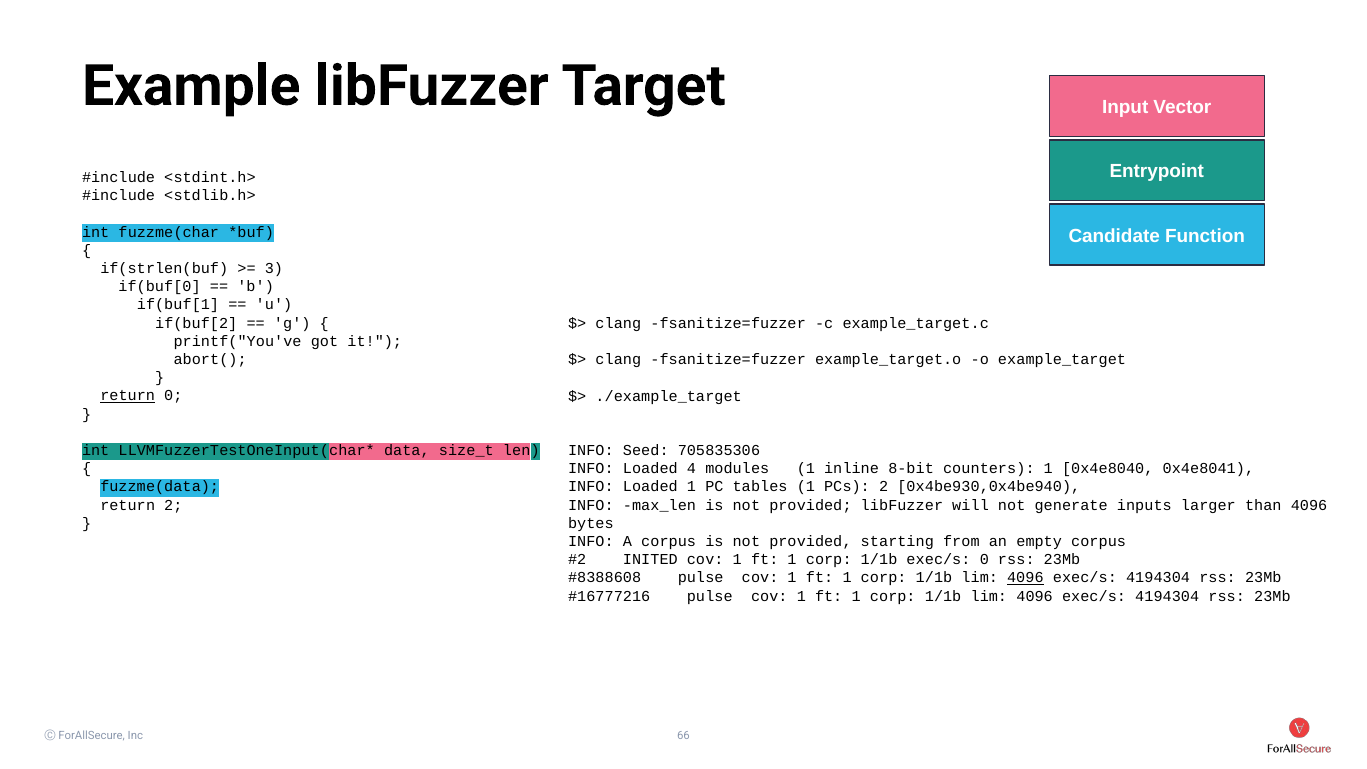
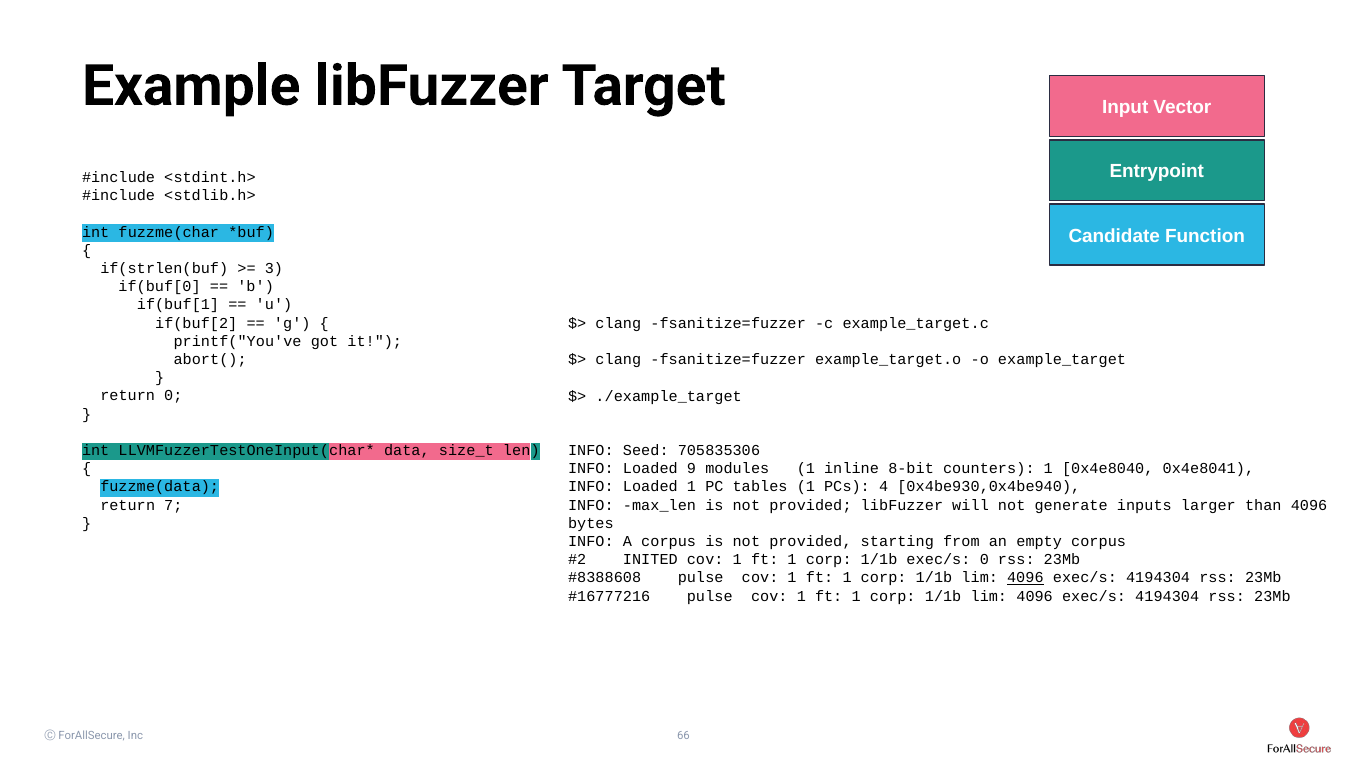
return at (128, 396) underline: present -> none
4: 4 -> 9
PCs 2: 2 -> 4
return 2: 2 -> 7
